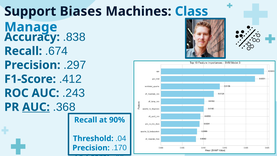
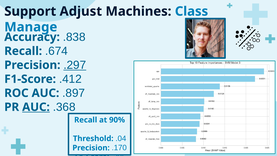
Biases: Biases -> Adjust
.297 underline: none -> present
.243: .243 -> .897
